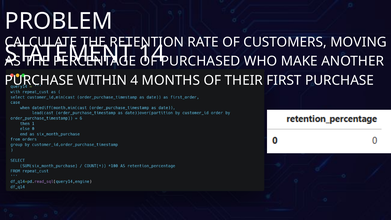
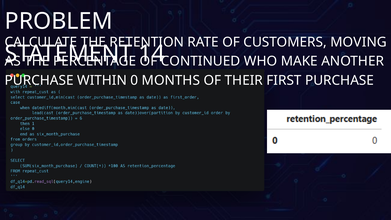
PURCHASED: PURCHASED -> CONTINUED
4: 4 -> 0
